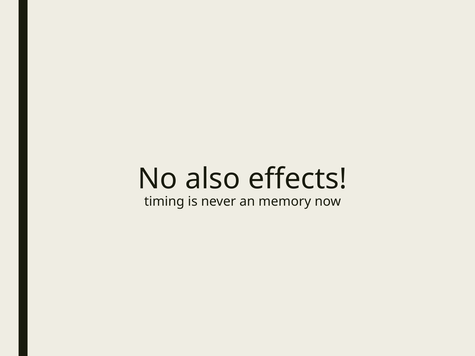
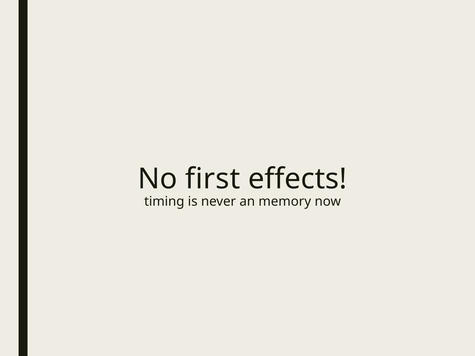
also: also -> first
